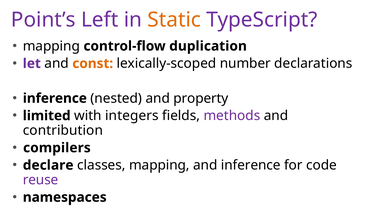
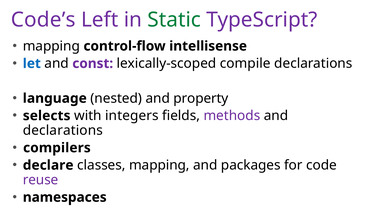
Point’s: Point’s -> Code’s
Static colour: orange -> green
duplication: duplication -> intellisense
let colour: purple -> blue
const colour: orange -> purple
number: number -> compile
inference at (55, 98): inference -> language
limited: limited -> selects
contribution at (63, 130): contribution -> declarations
and inference: inference -> packages
